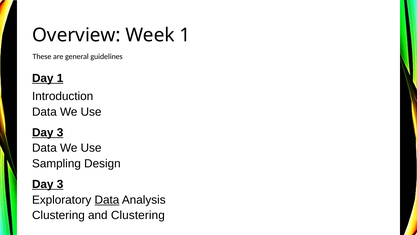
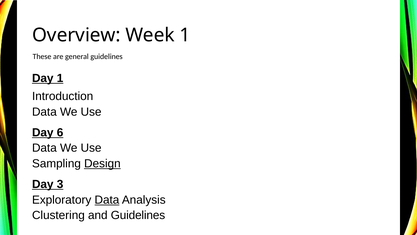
3 at (60, 132): 3 -> 6
Design underline: none -> present
and Clustering: Clustering -> Guidelines
